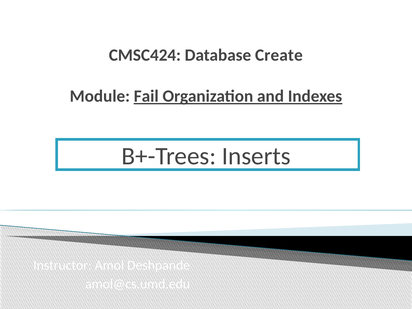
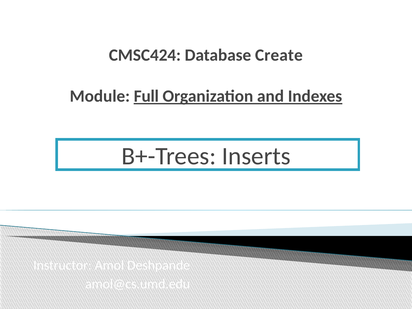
Fail: Fail -> Full
